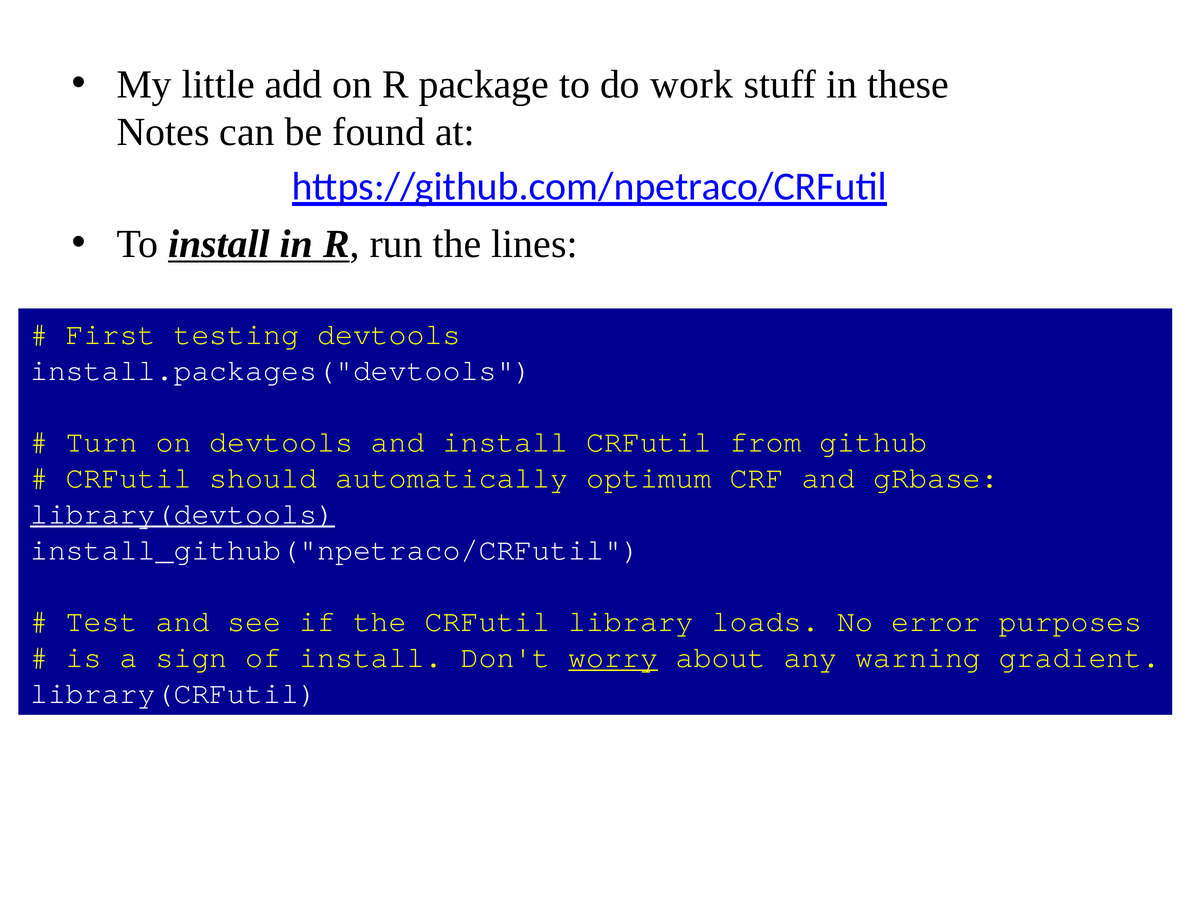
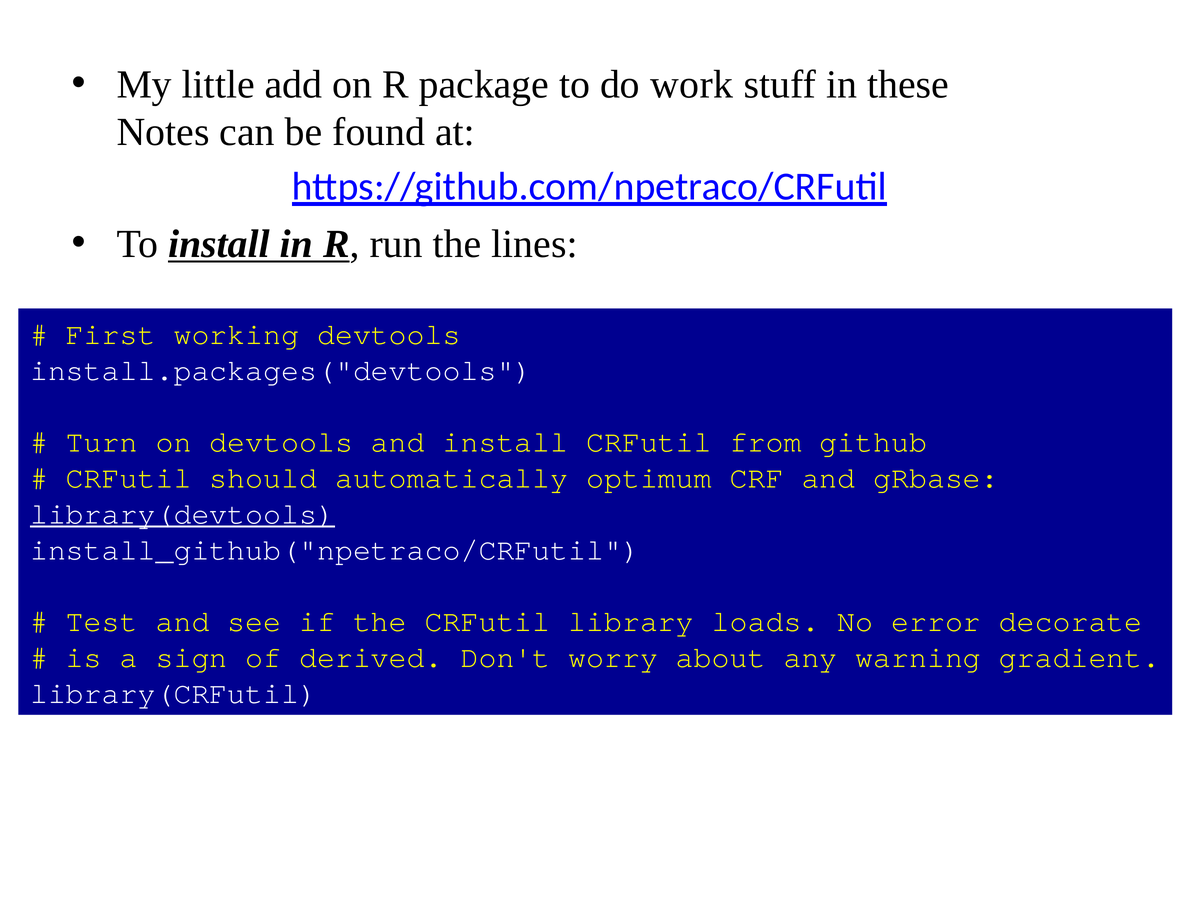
testing: testing -> working
purposes: purposes -> decorate
of install: install -> derived
worry underline: present -> none
